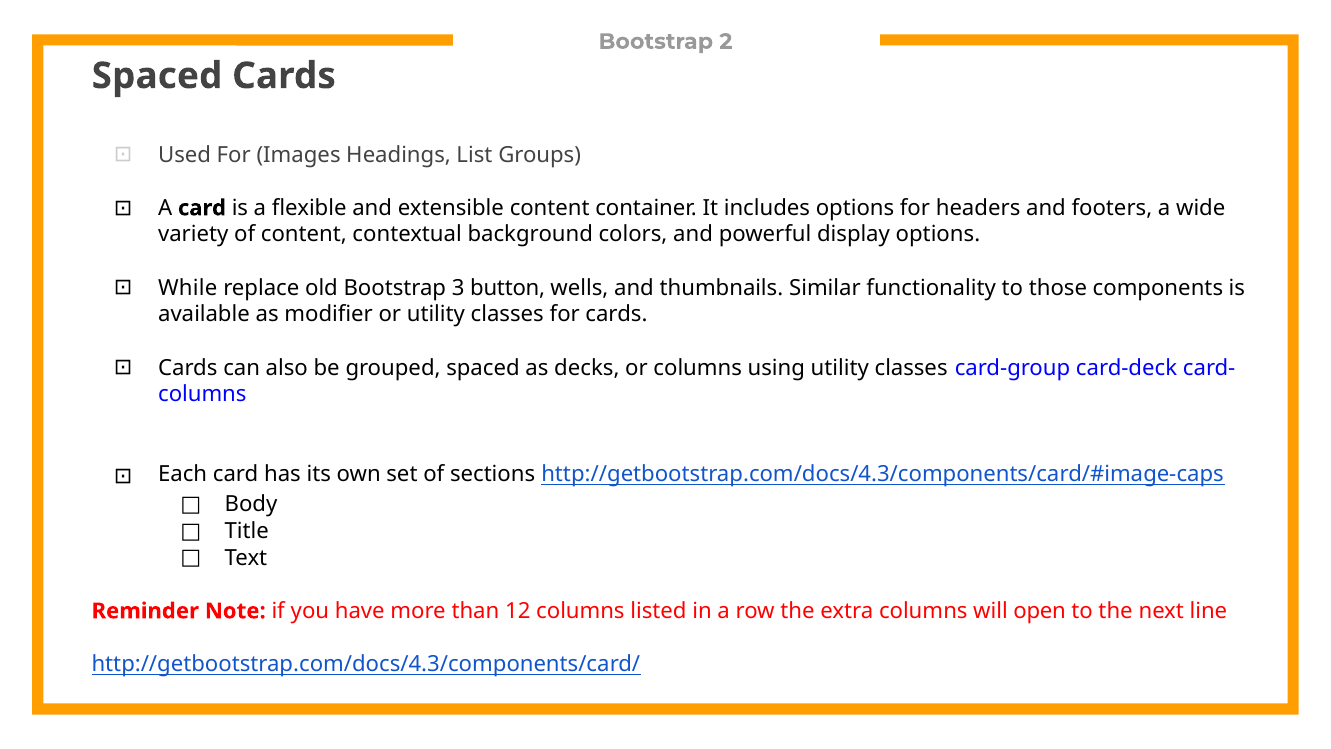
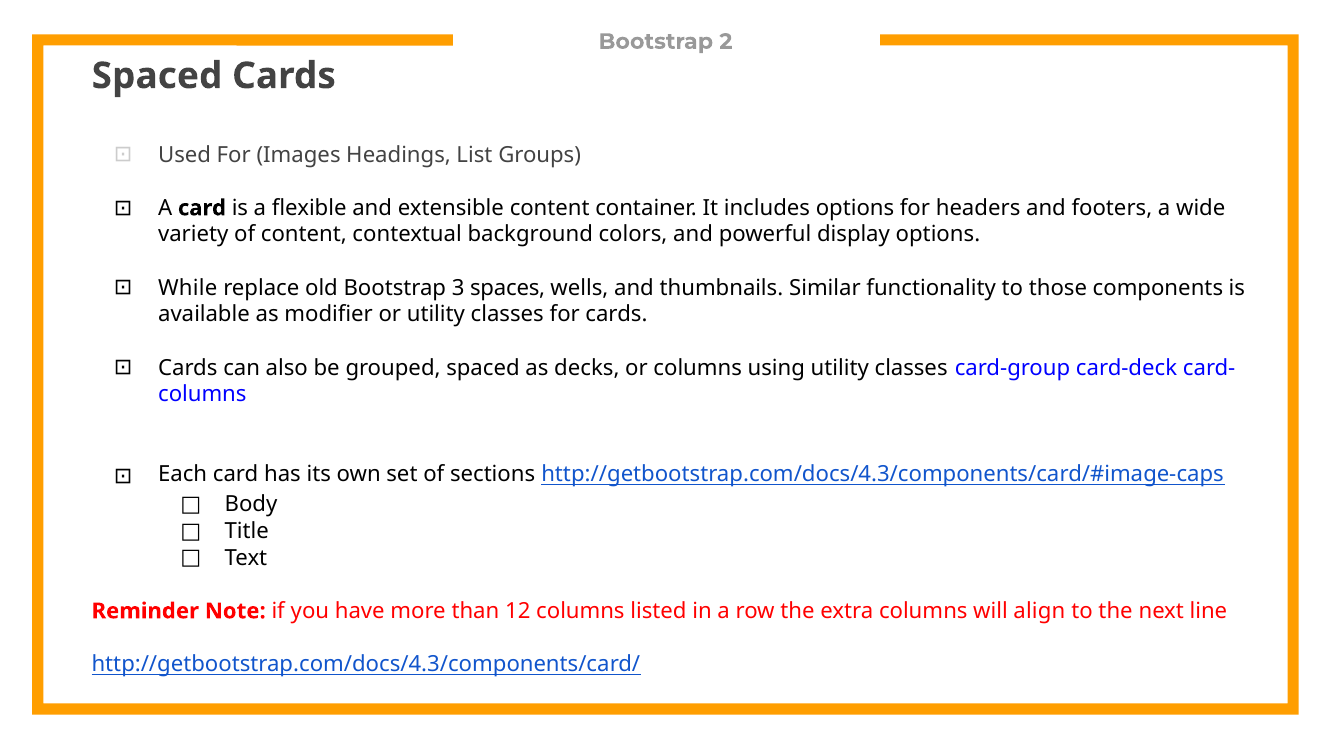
button: button -> spaces
open: open -> align
